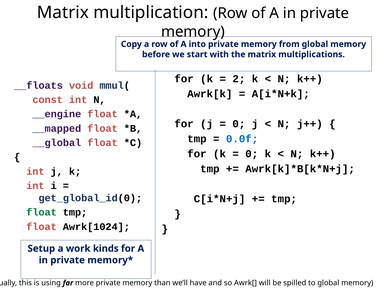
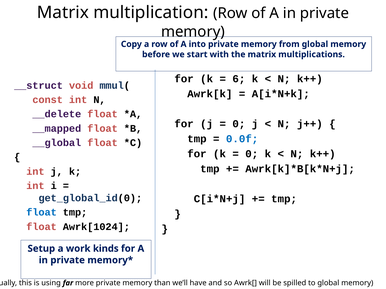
2: 2 -> 6
__floats: __floats -> __struct
__engine: __engine -> __delete
float at (42, 213) colour: green -> blue
